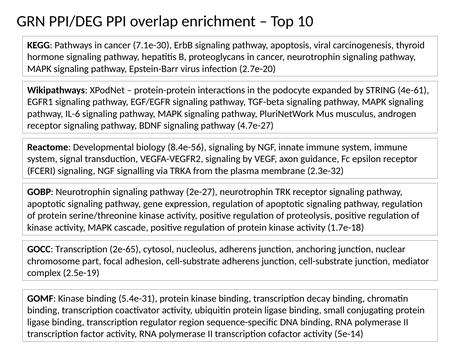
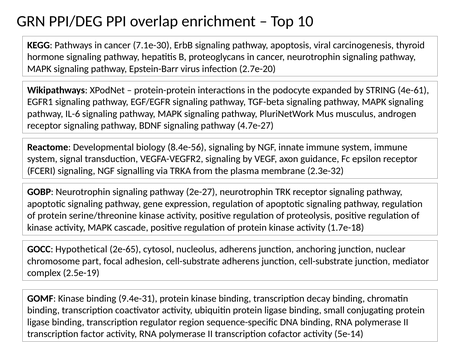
GOCC Transcription: Transcription -> Hypothetical
5.4e-31: 5.4e-31 -> 9.4e-31
